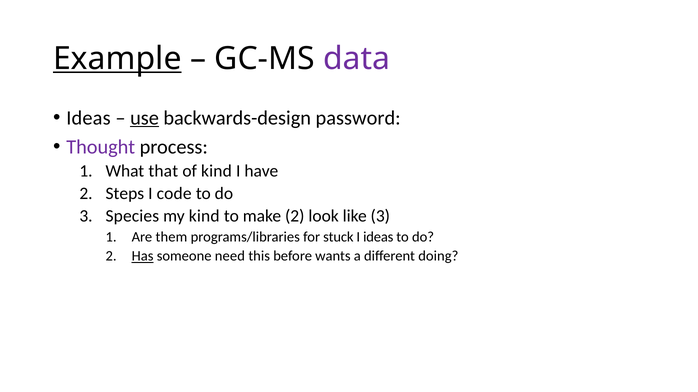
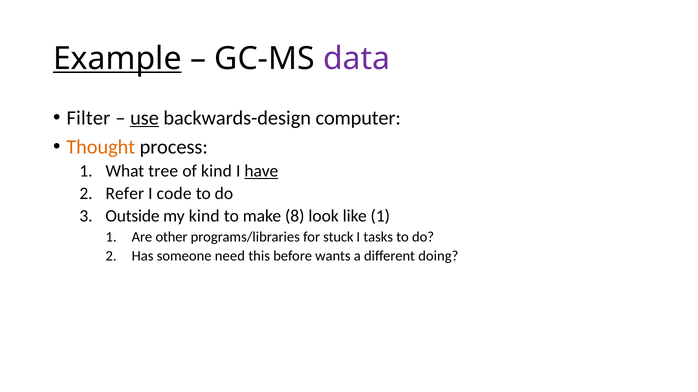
Ideas at (88, 118): Ideas -> Filter
password: password -> computer
Thought colour: purple -> orange
that: that -> tree
have underline: none -> present
Steps: Steps -> Refer
Species: Species -> Outside
make 2: 2 -> 8
like 3: 3 -> 1
them: them -> other
I ideas: ideas -> tasks
Has underline: present -> none
